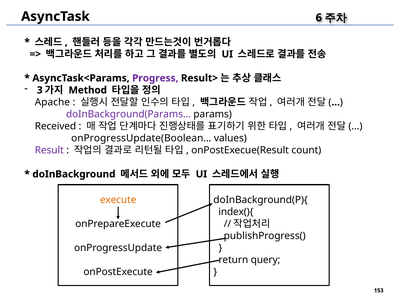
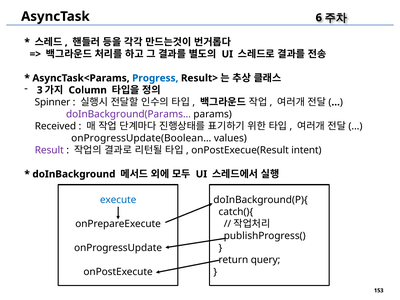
Progress colour: purple -> blue
Method: Method -> Column
Apache: Apache -> Spinner
count: count -> intent
execute colour: orange -> blue
index(){: index(){ -> catch(){
